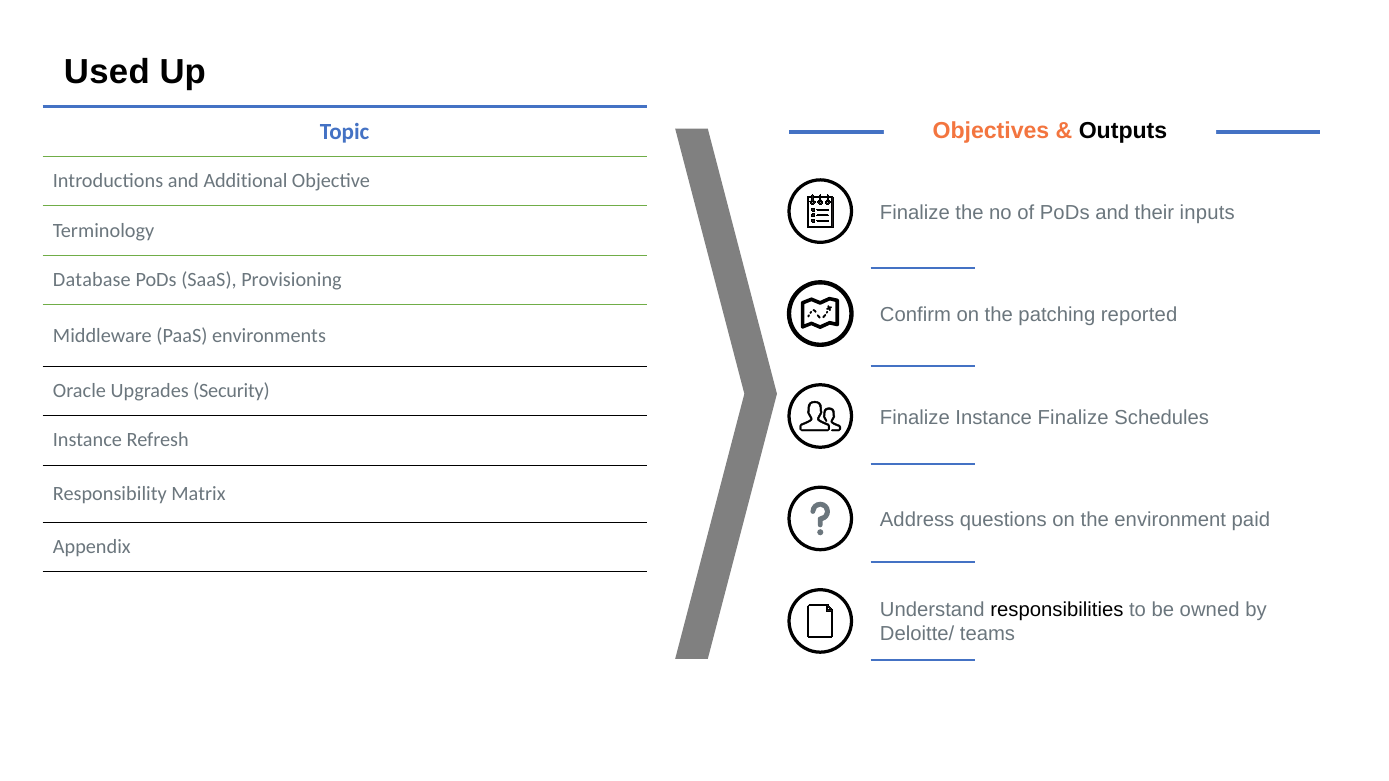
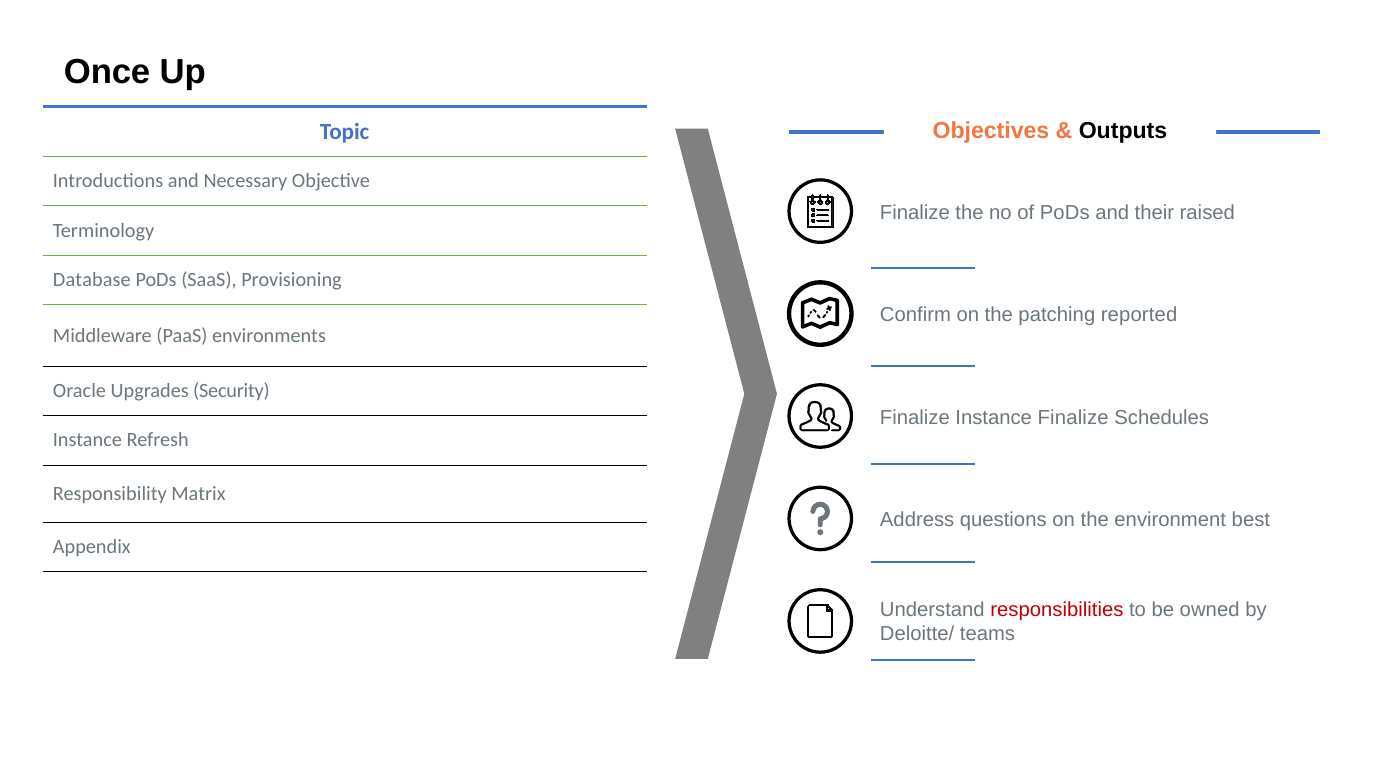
Used: Used -> Once
Additional: Additional -> Necessary
inputs: inputs -> raised
paid: paid -> best
responsibilities colour: black -> red
